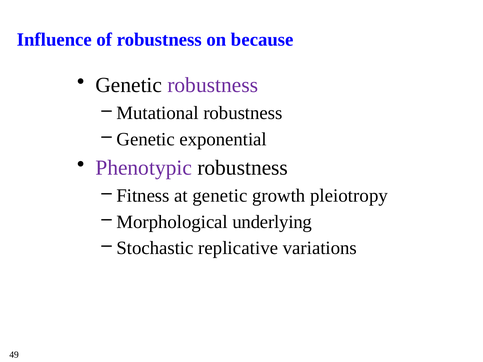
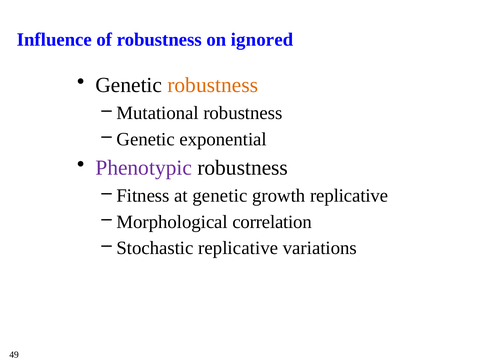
because: because -> ignored
robustness at (213, 85) colour: purple -> orange
growth pleiotropy: pleiotropy -> replicative
underlying: underlying -> correlation
